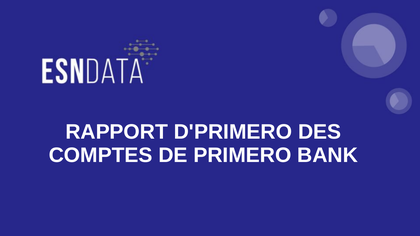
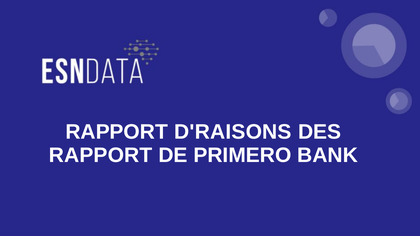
D'PRIMERO: D'PRIMERO -> D'RAISONS
COMPTES at (101, 156): COMPTES -> RAPPORT
